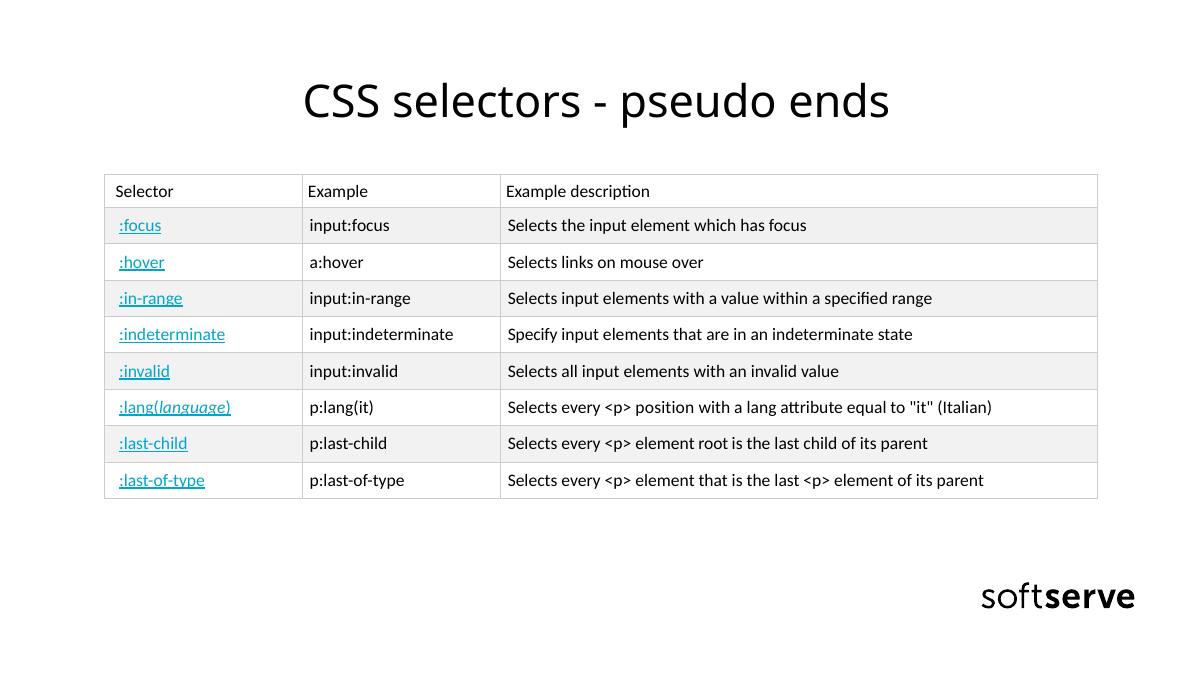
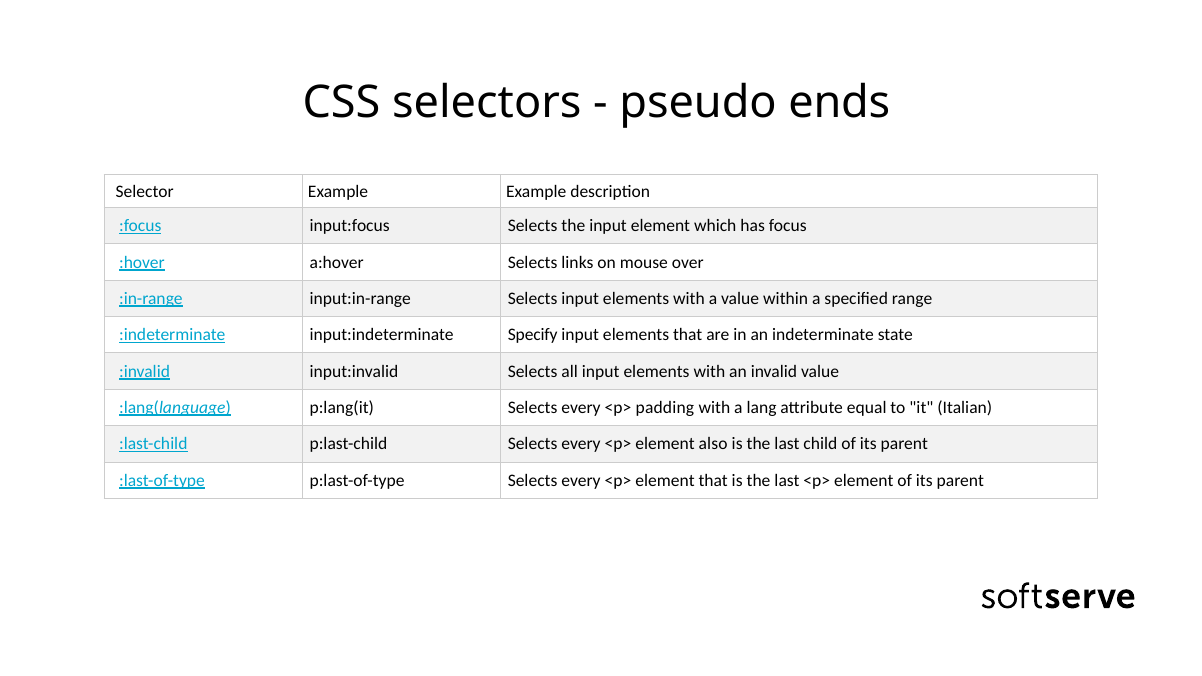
position: position -> padding
root: root -> also
